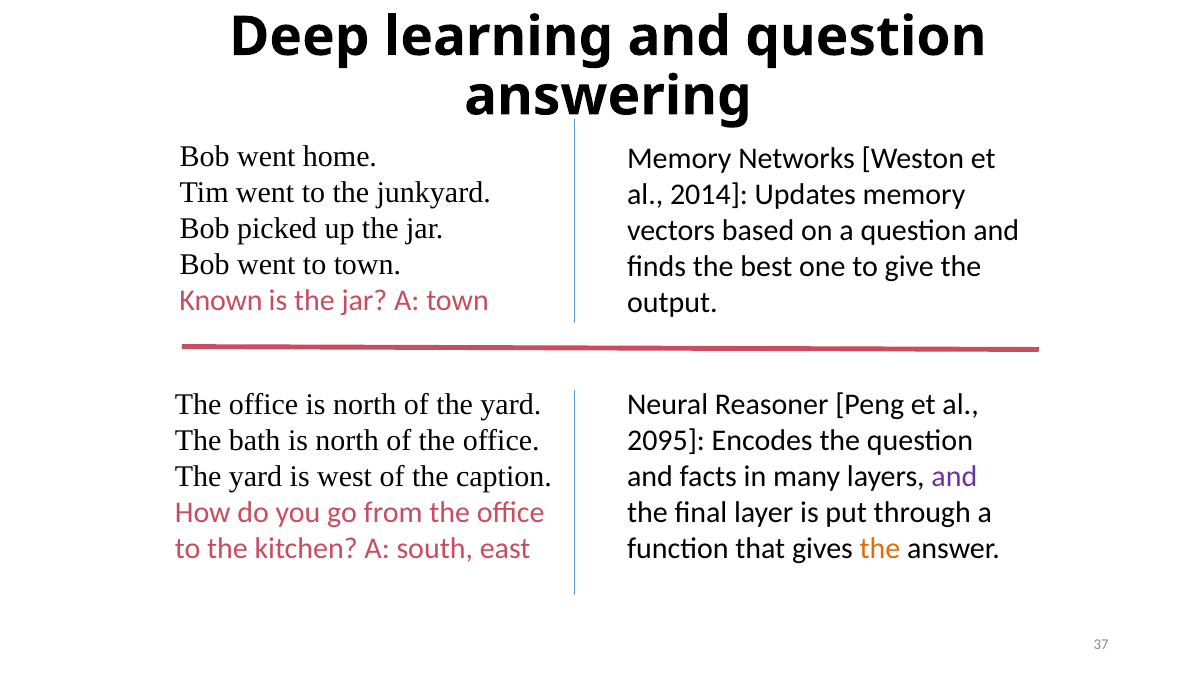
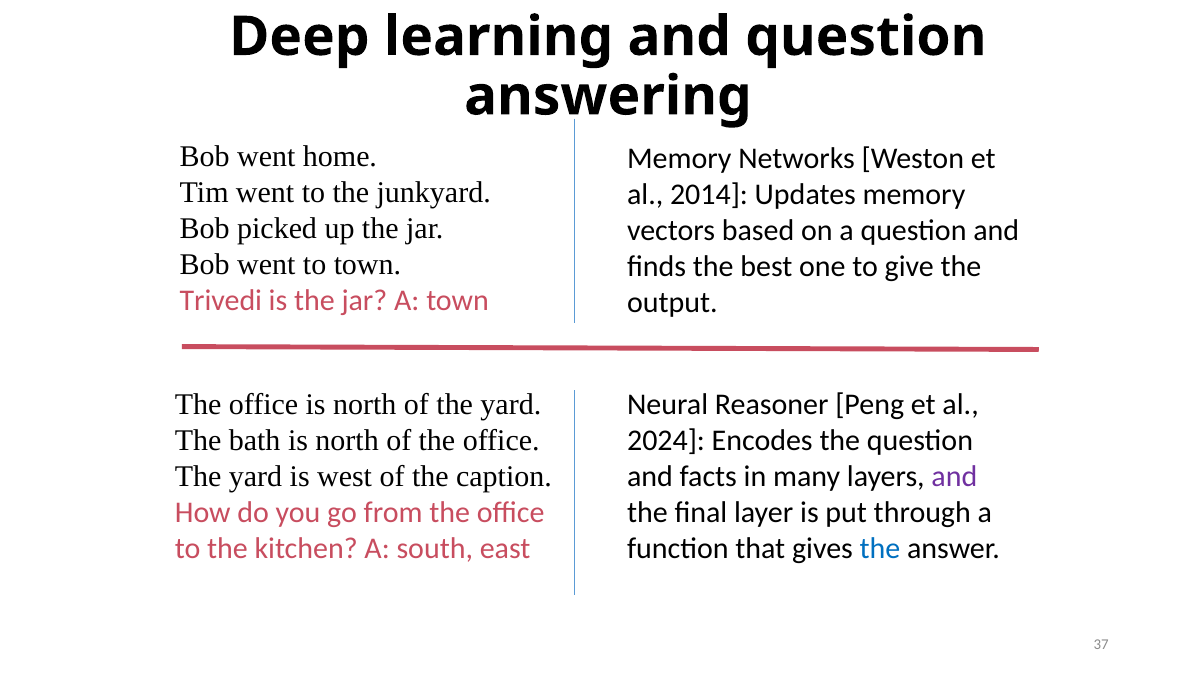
Known: Known -> Trivedi
2095: 2095 -> 2024
the at (880, 548) colour: orange -> blue
